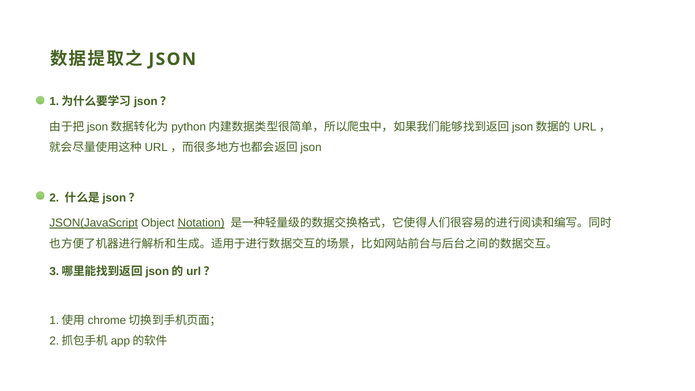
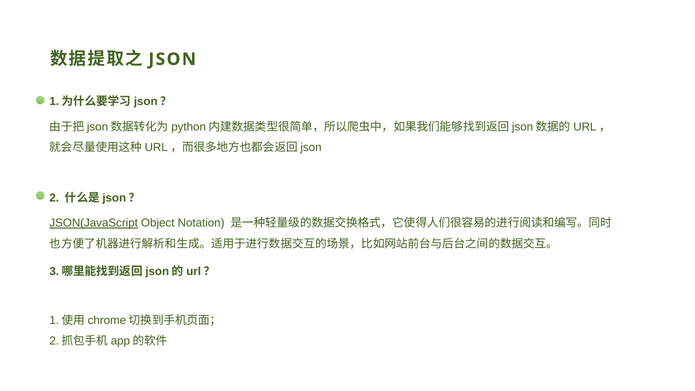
Notation underline: present -> none
